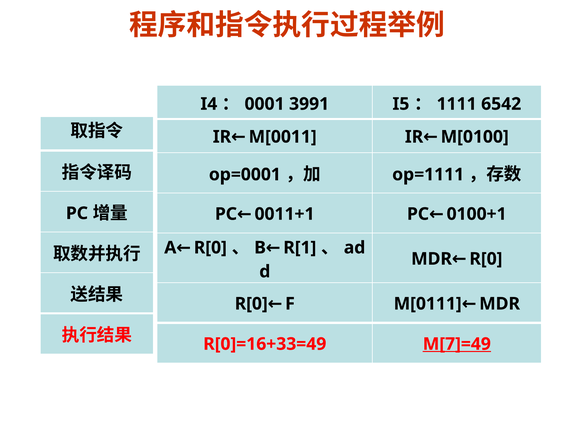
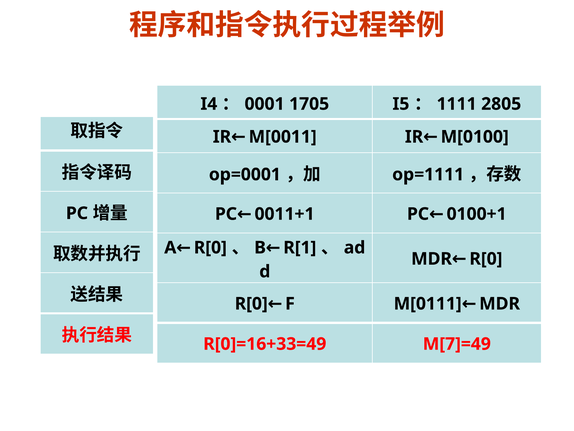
3991: 3991 -> 1705
6542: 6542 -> 2805
M[7]=49 underline: present -> none
